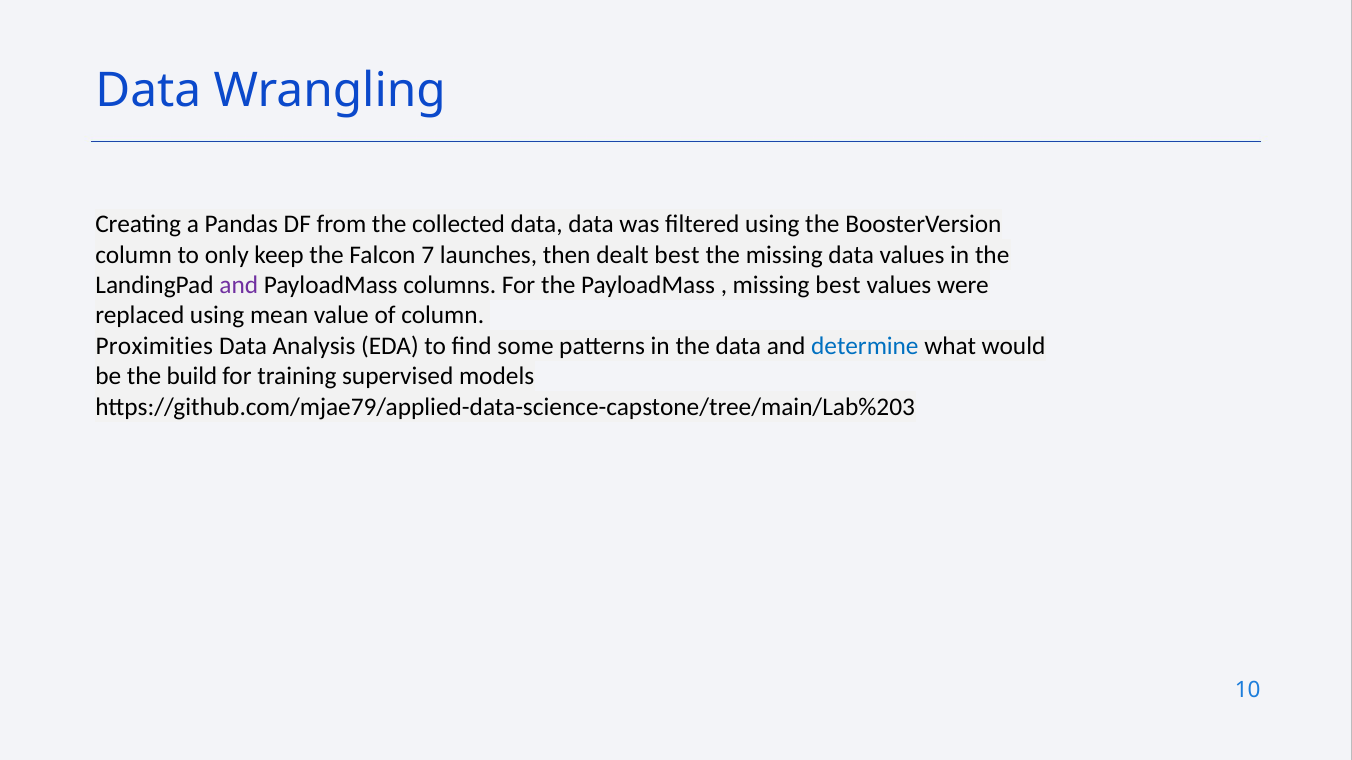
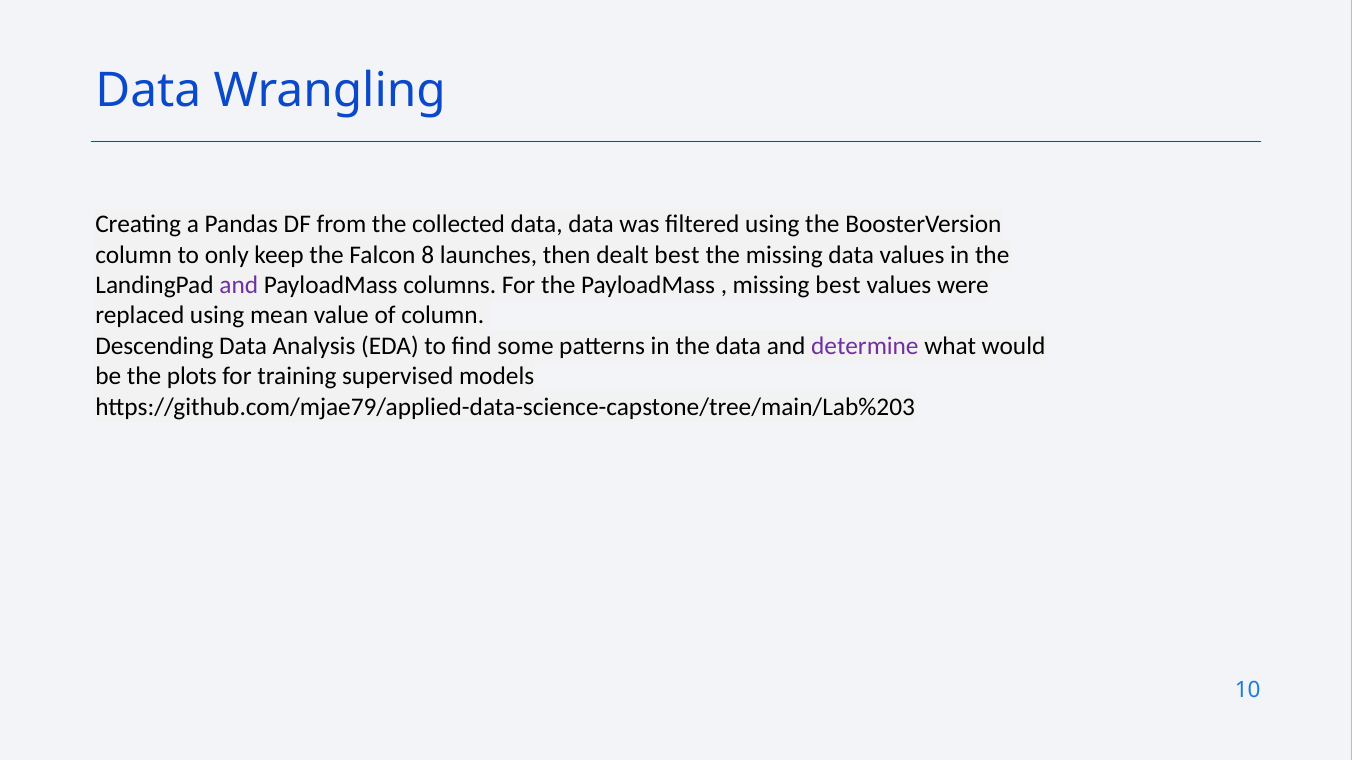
7: 7 -> 8
Proximities: Proximities -> Descending
determine colour: blue -> purple
build: build -> plots
